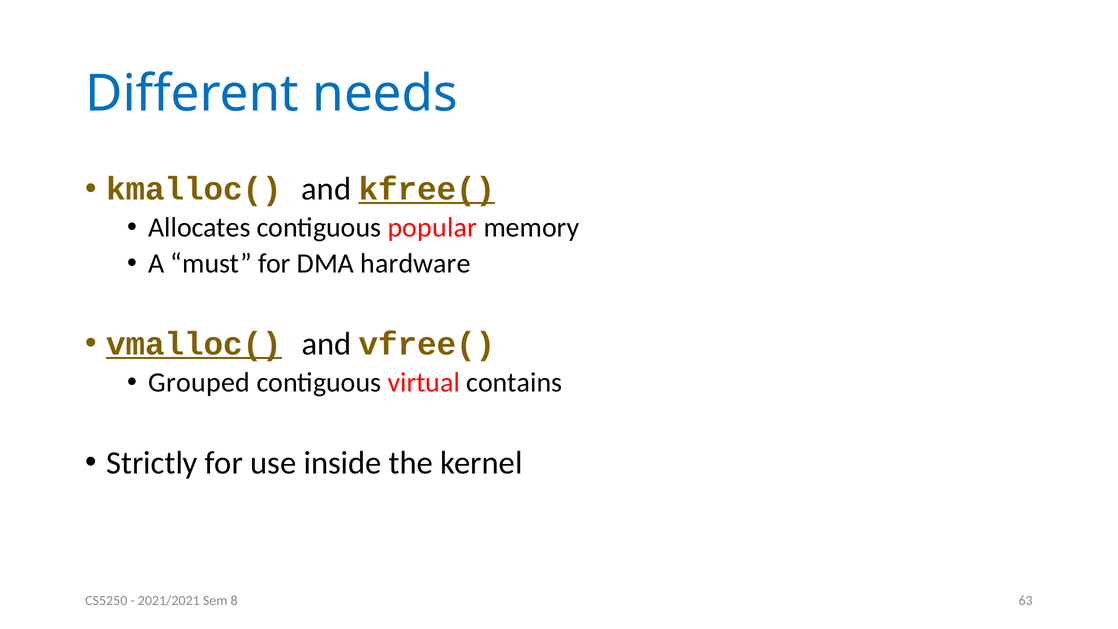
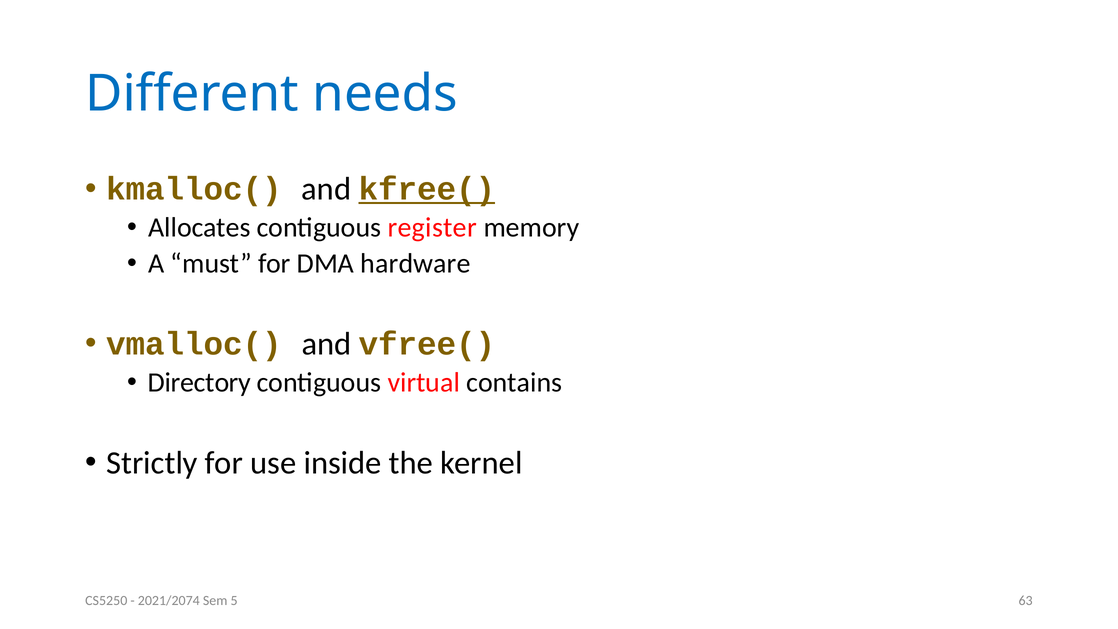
popular: popular -> register
vmalloc( underline: present -> none
Grouped: Grouped -> Directory
2021/2021: 2021/2021 -> 2021/2074
8: 8 -> 5
